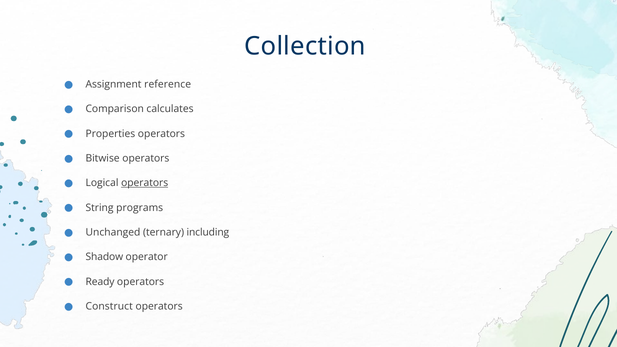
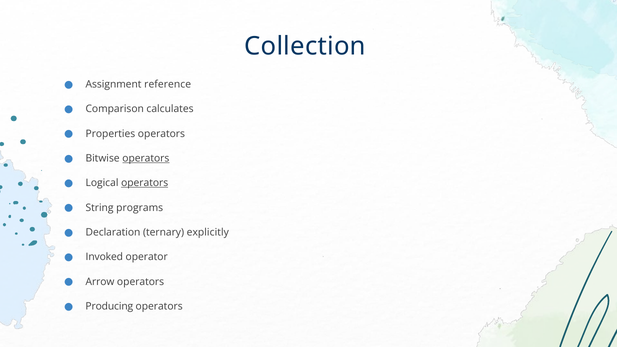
operators at (146, 158) underline: none -> present
Unchanged: Unchanged -> Declaration
including: including -> explicitly
Shadow: Shadow -> Invoked
Ready: Ready -> Arrow
Construct: Construct -> Producing
